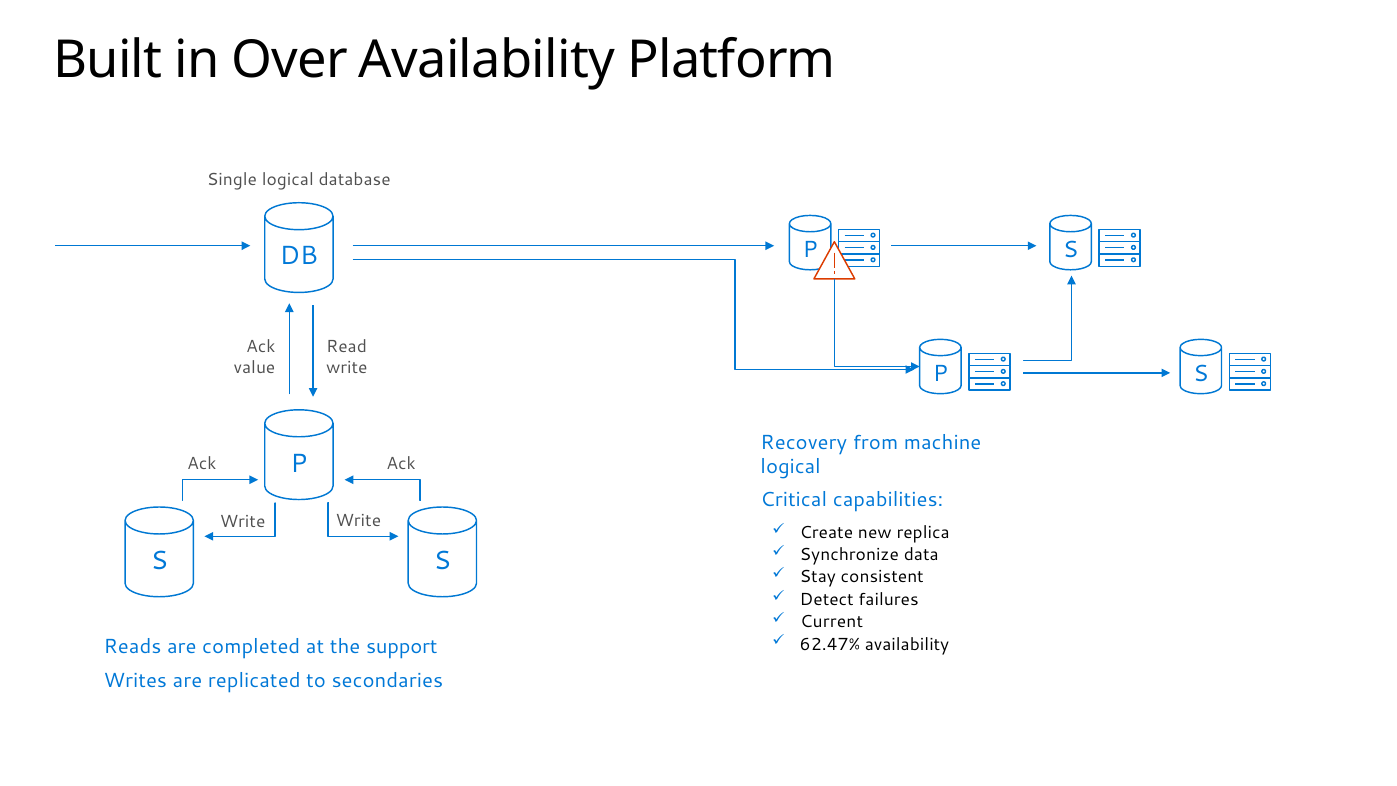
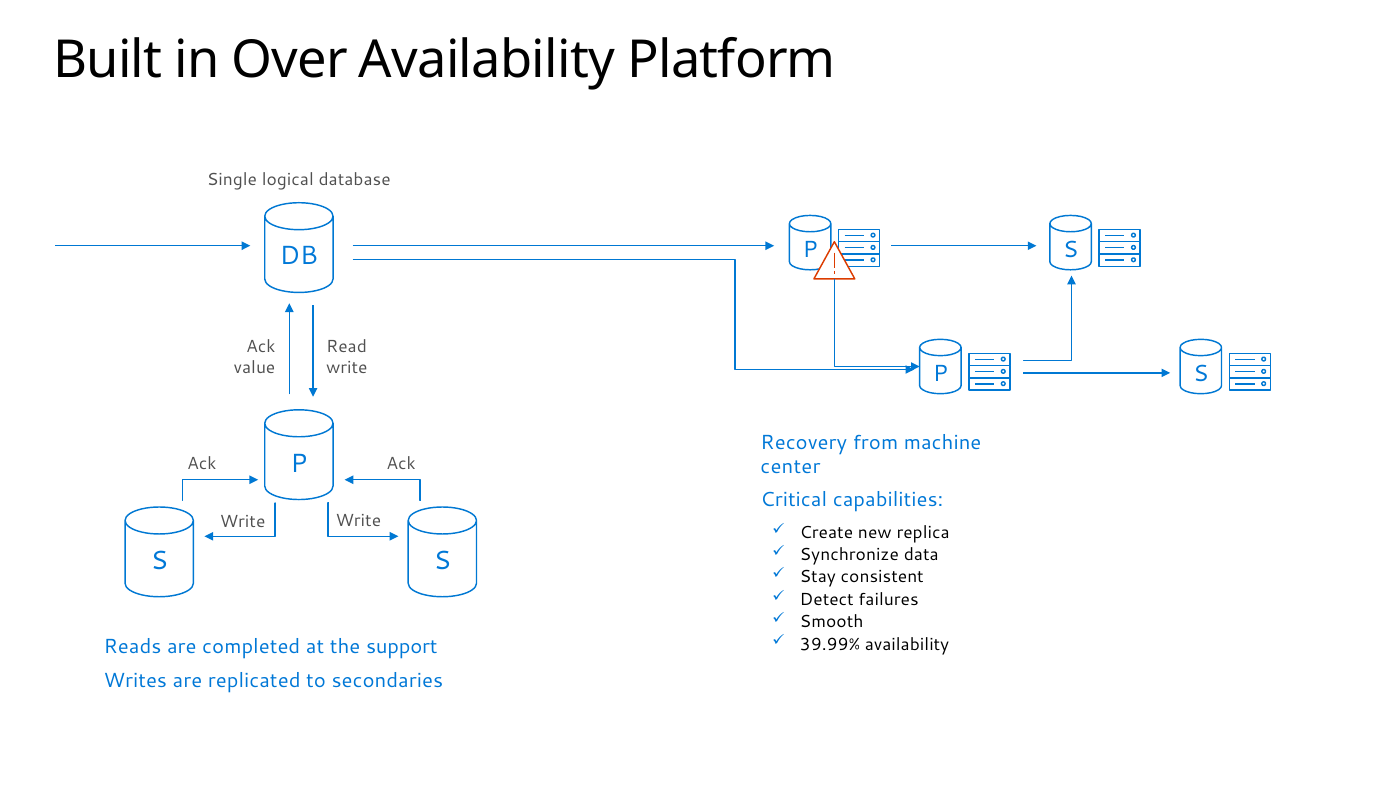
logical at (791, 467): logical -> center
Current: Current -> Smooth
62.47%: 62.47% -> 39.99%
